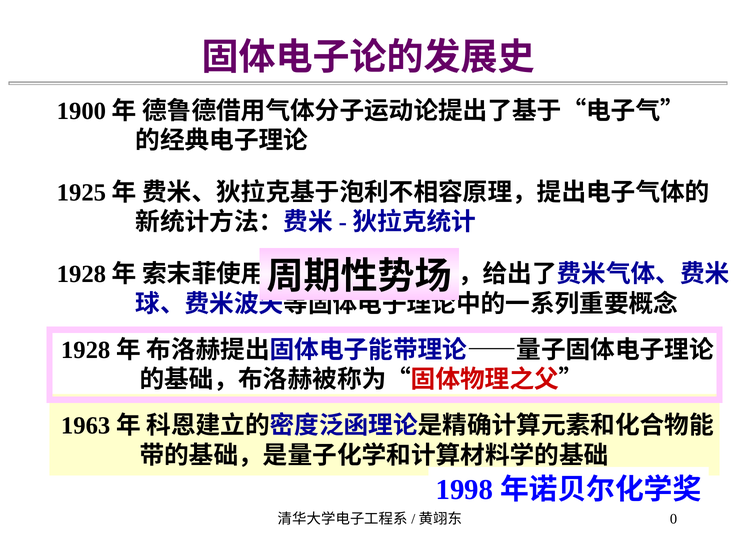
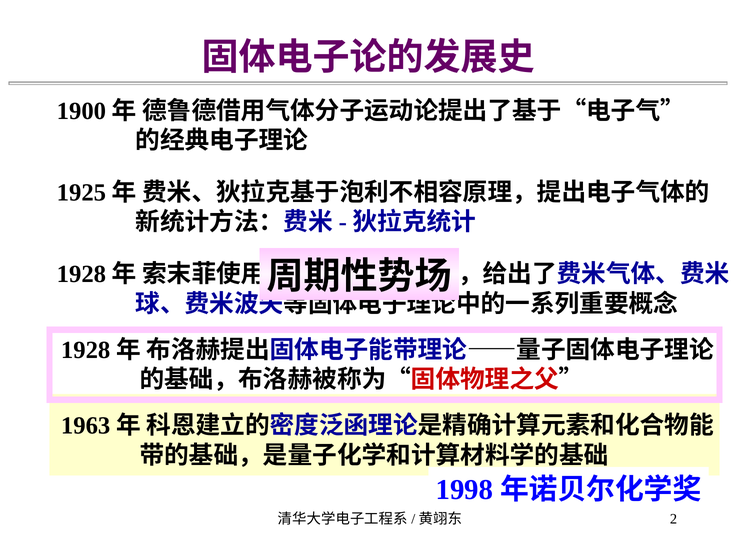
0: 0 -> 2
